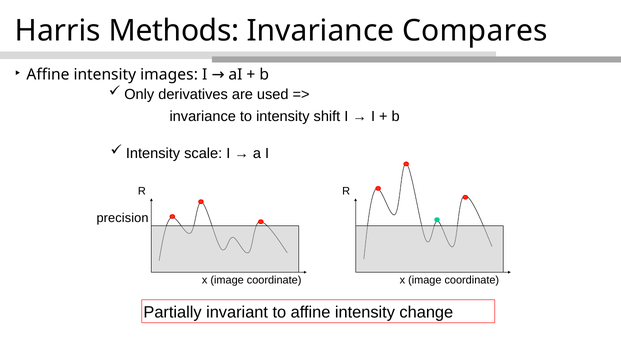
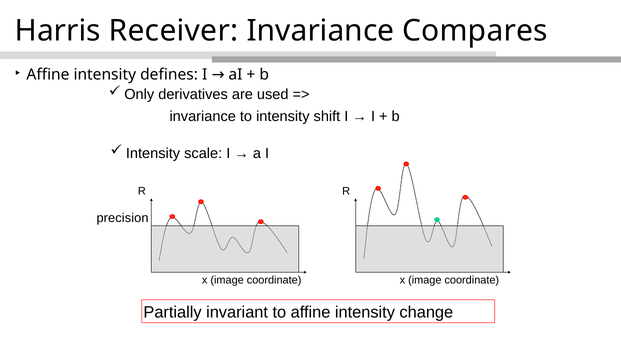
Methods: Methods -> Receiver
images: images -> defines
